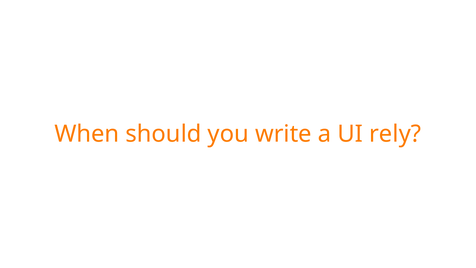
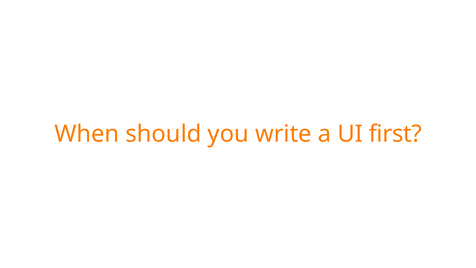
rely: rely -> first
